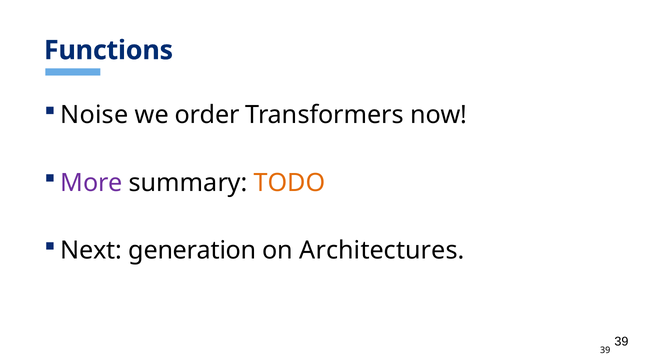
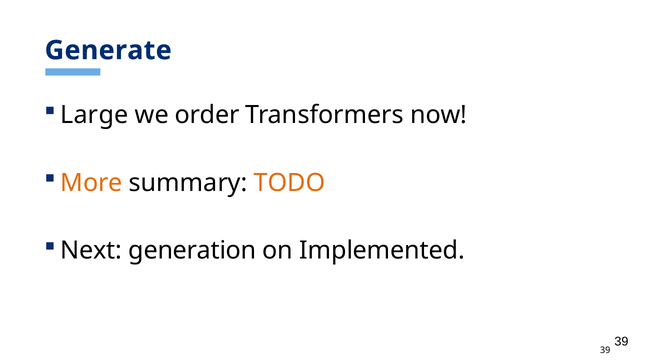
Functions: Functions -> Generate
Noise: Noise -> Large
More colour: purple -> orange
Architectures: Architectures -> Implemented
